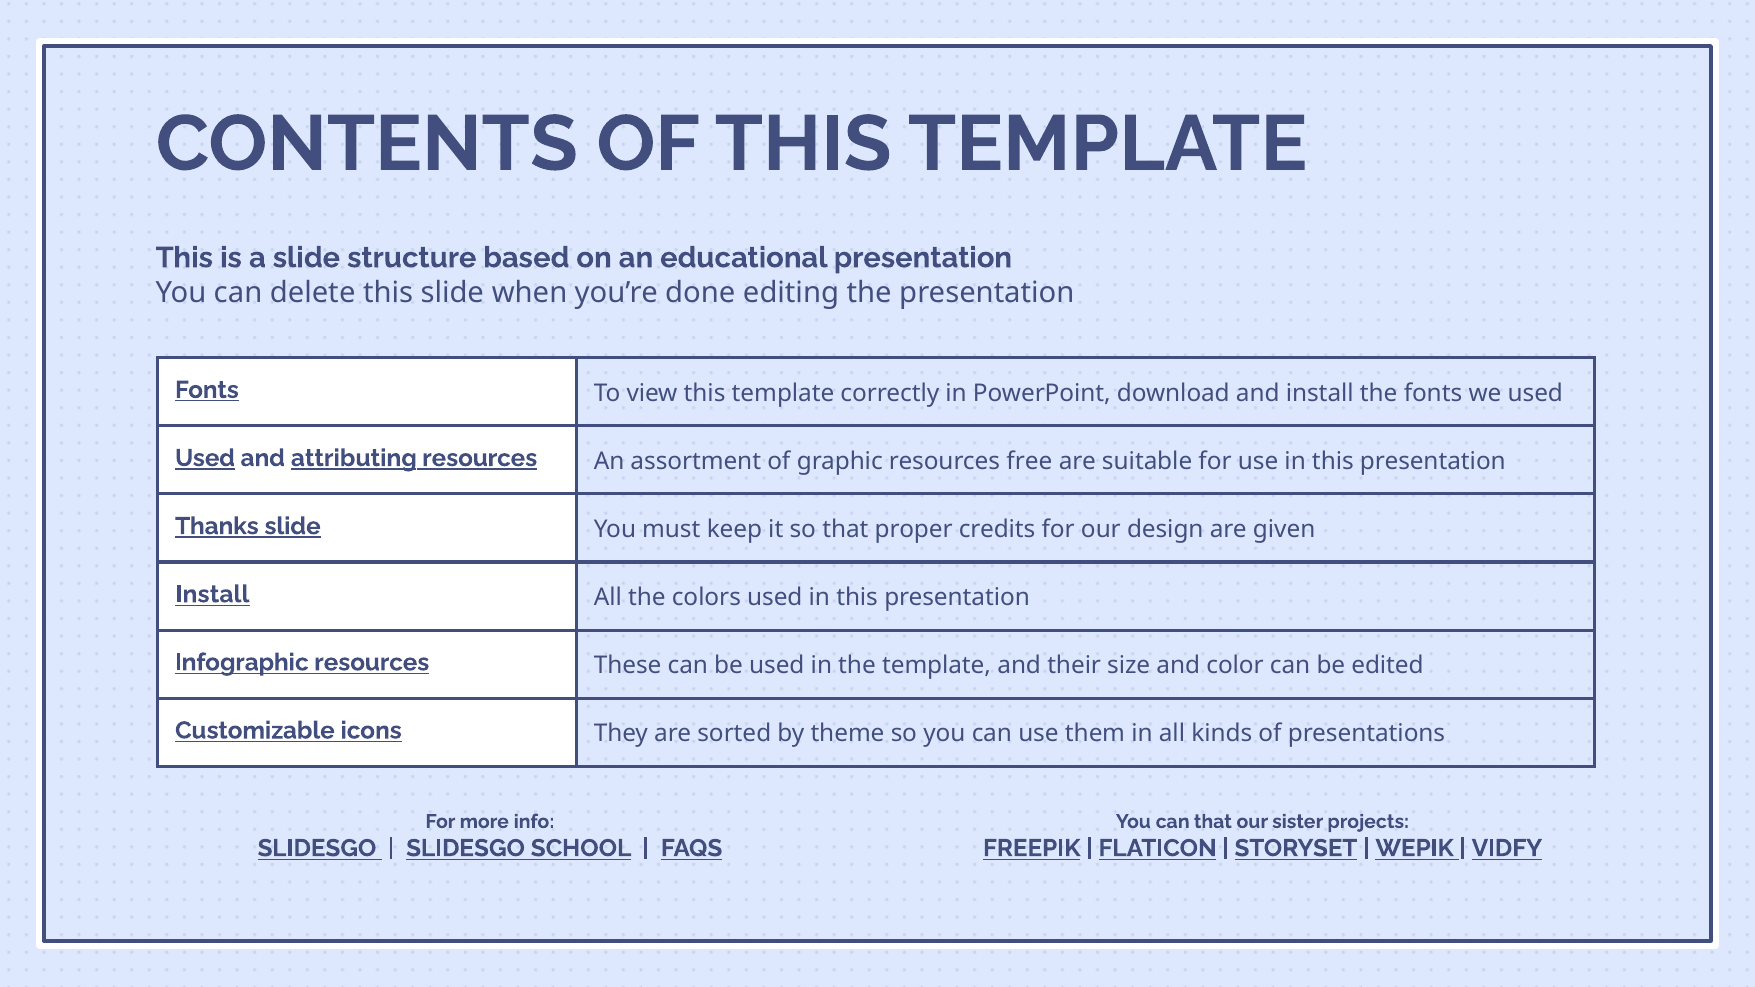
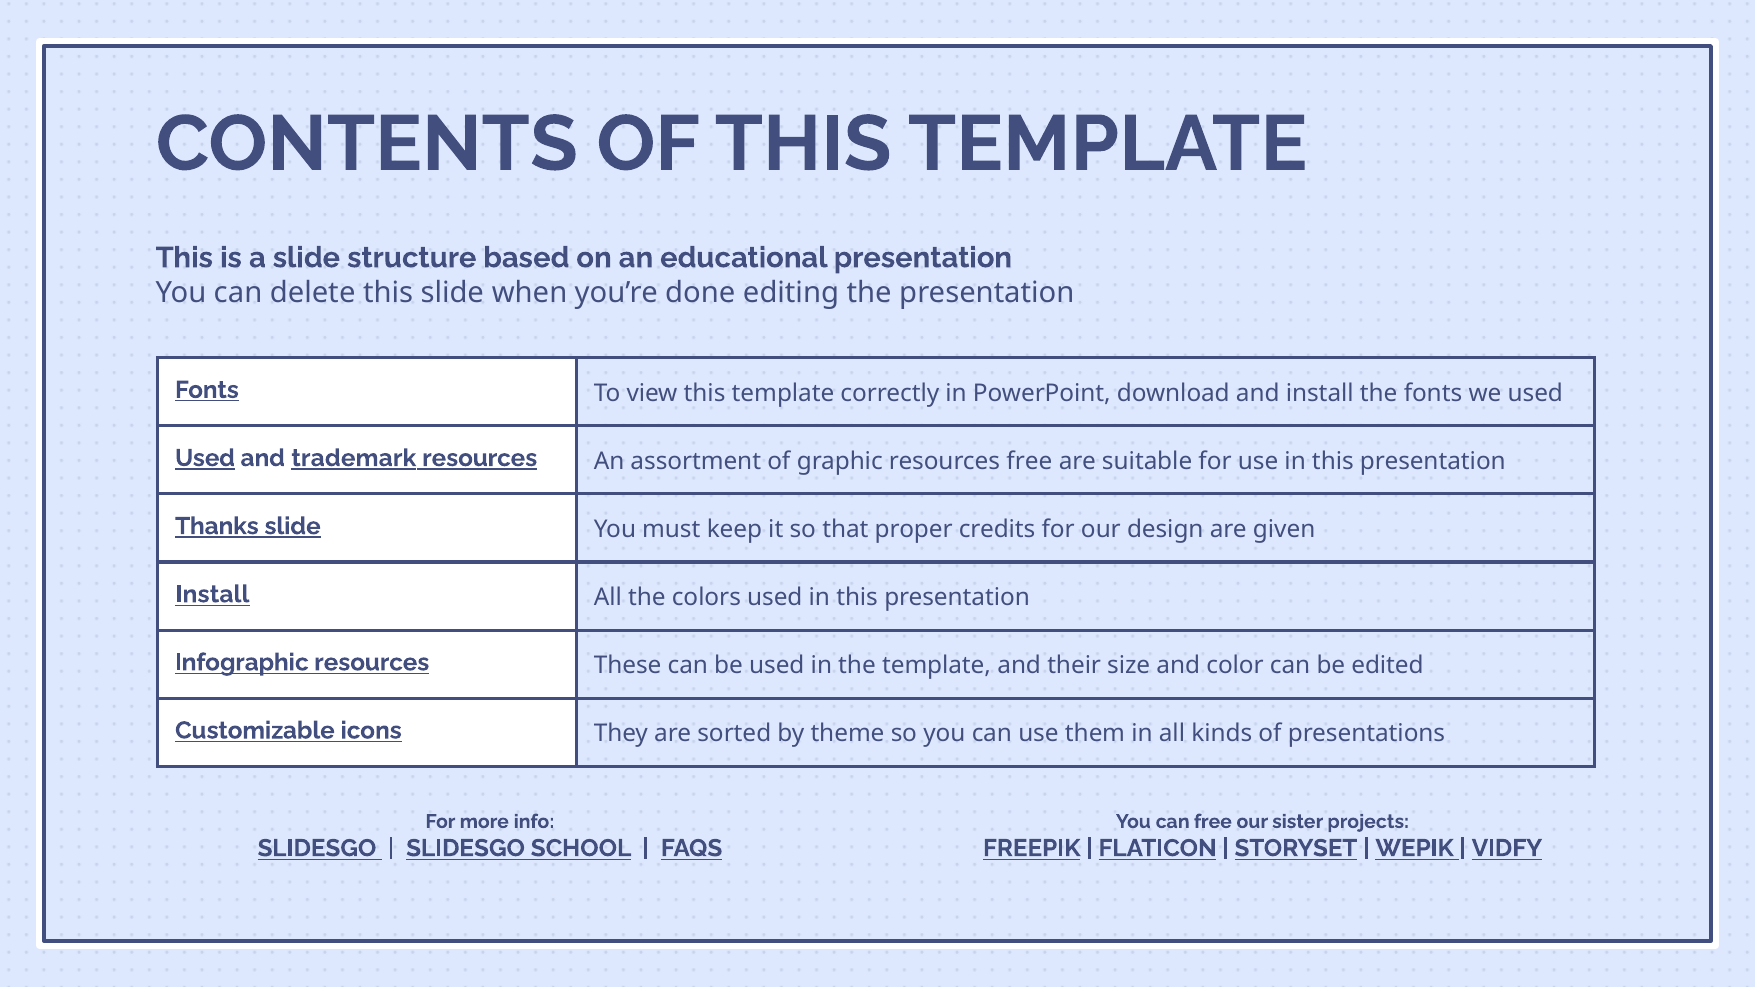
attributing: attributing -> trademark
can that: that -> free
